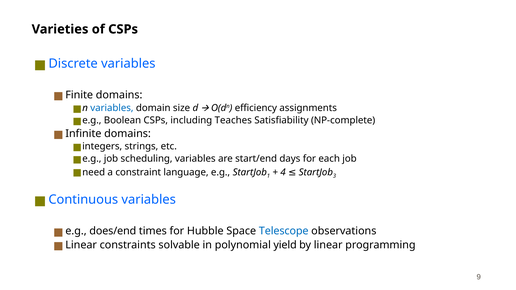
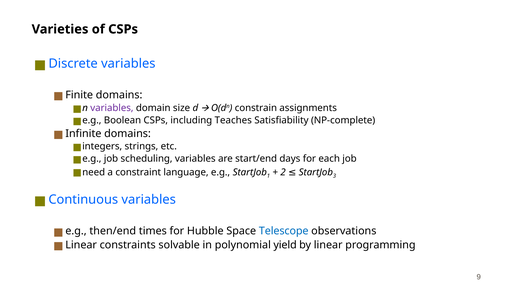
variables at (112, 108) colour: blue -> purple
efficiency: efficiency -> constrain
4: 4 -> 2
does/end: does/end -> then/end
